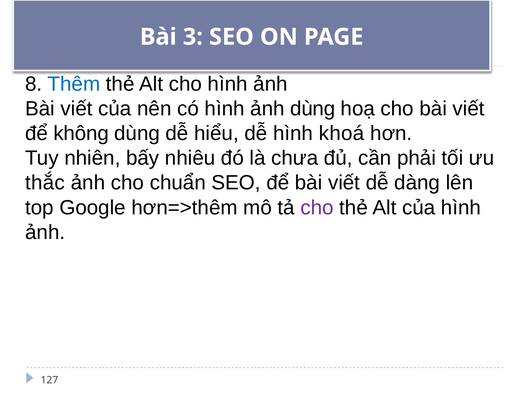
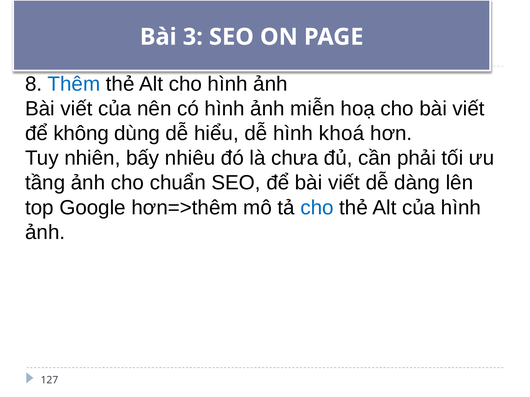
ảnh dùng: dùng -> miễn
thắc: thắc -> tầng
cho at (317, 208) colour: purple -> blue
